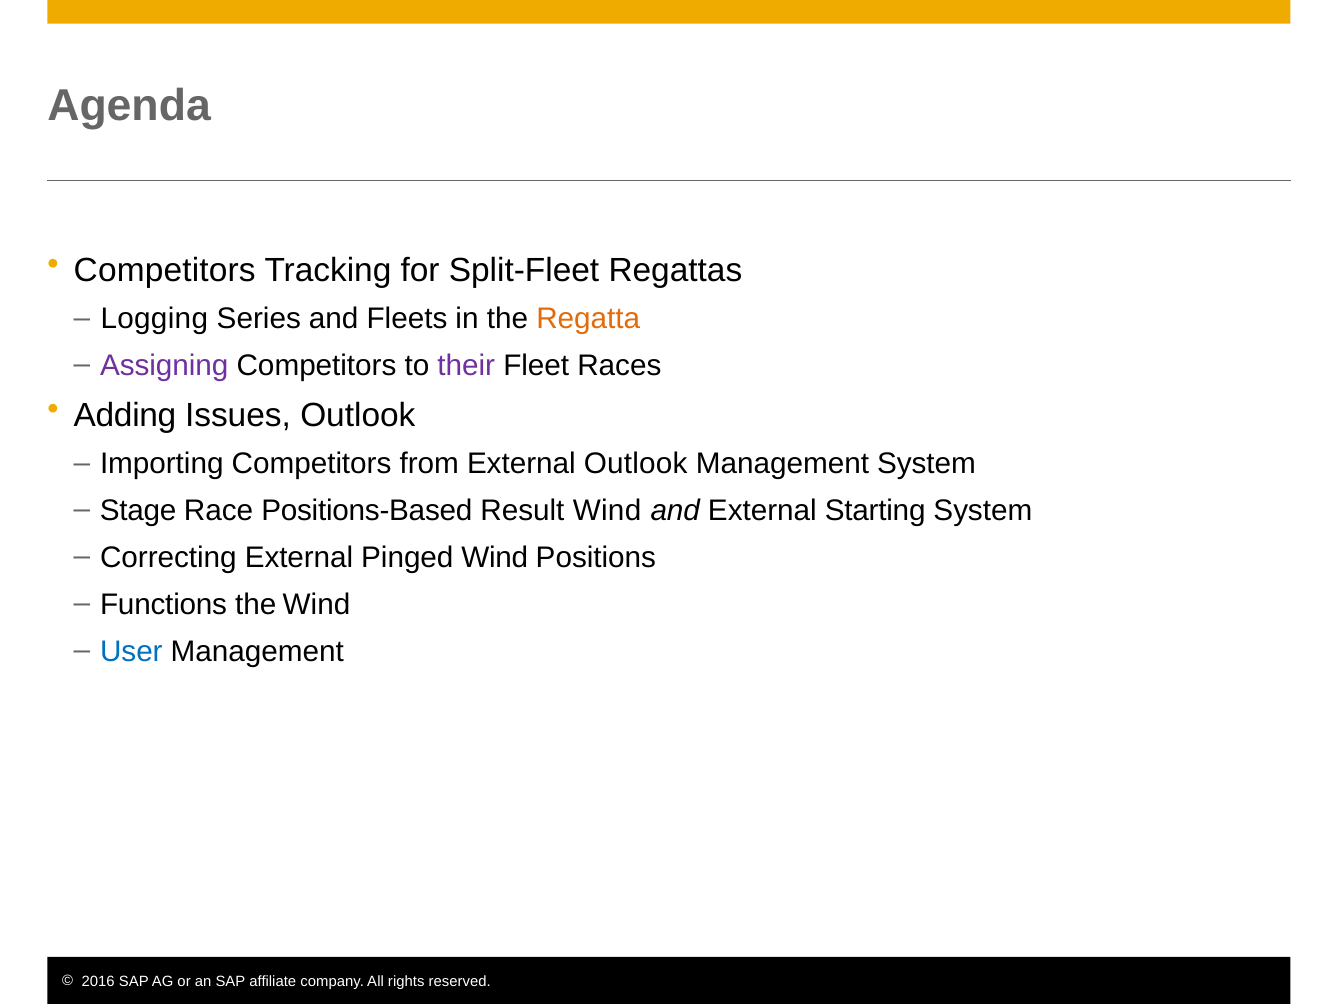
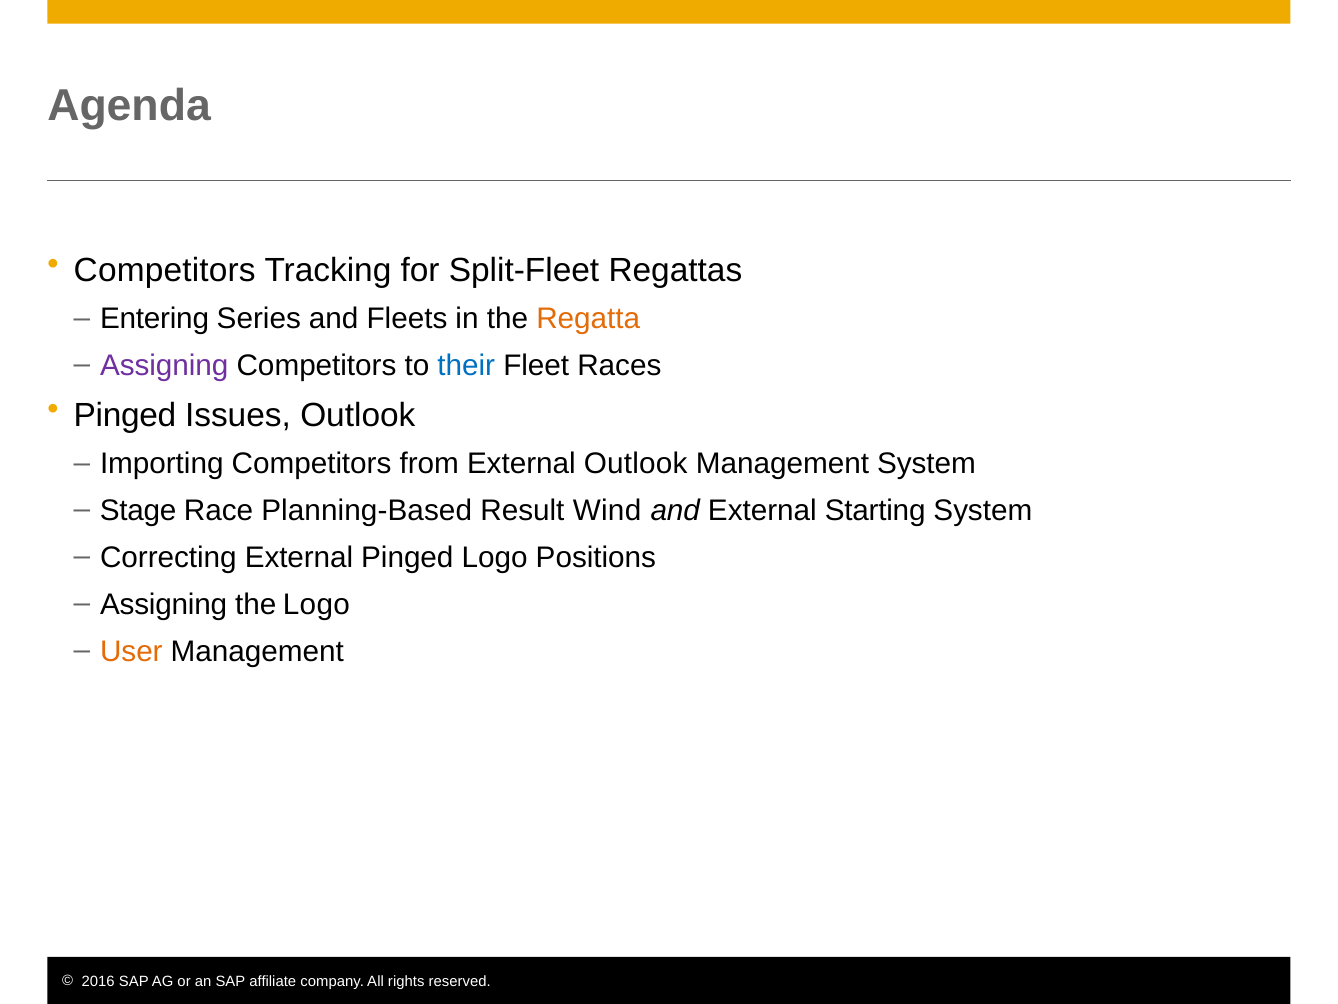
Logging: Logging -> Entering
their colour: purple -> blue
Adding at (125, 415): Adding -> Pinged
Positions-Based: Positions-Based -> Planning-Based
Pinged Wind: Wind -> Logo
Functions at (164, 604): Functions -> Assigning
the Wind: Wind -> Logo
User colour: blue -> orange
